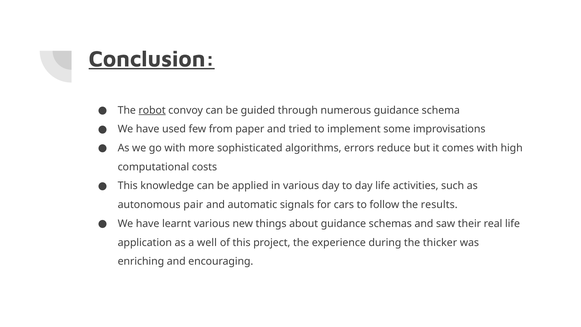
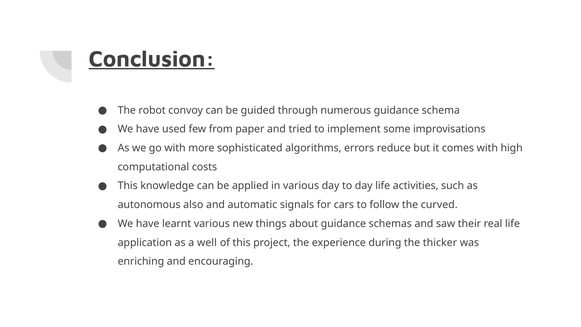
robot underline: present -> none
pair: pair -> also
results: results -> curved
